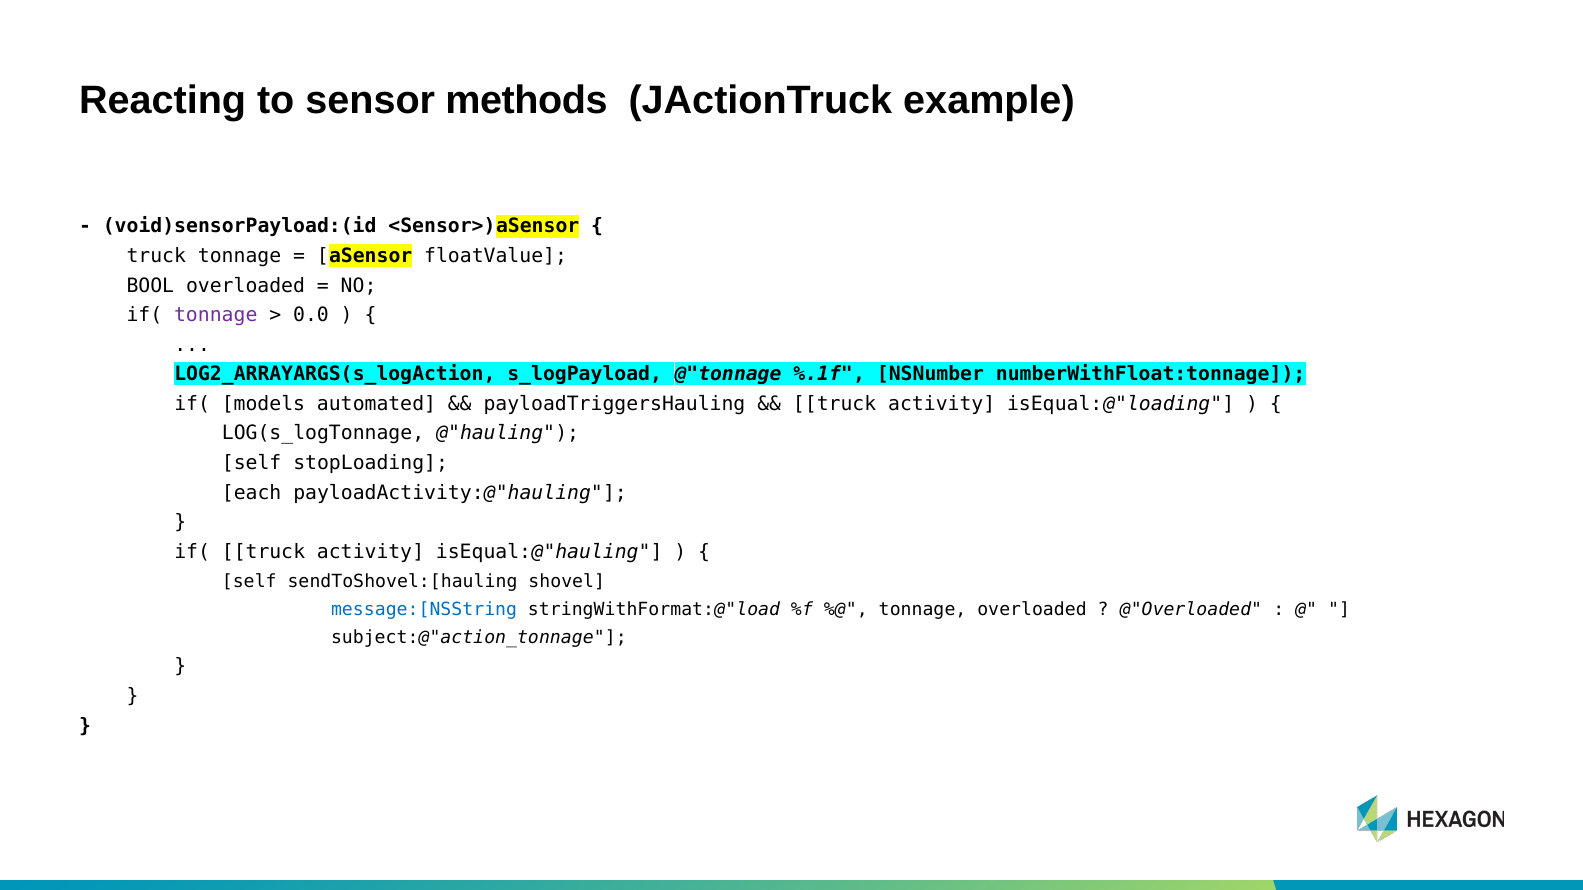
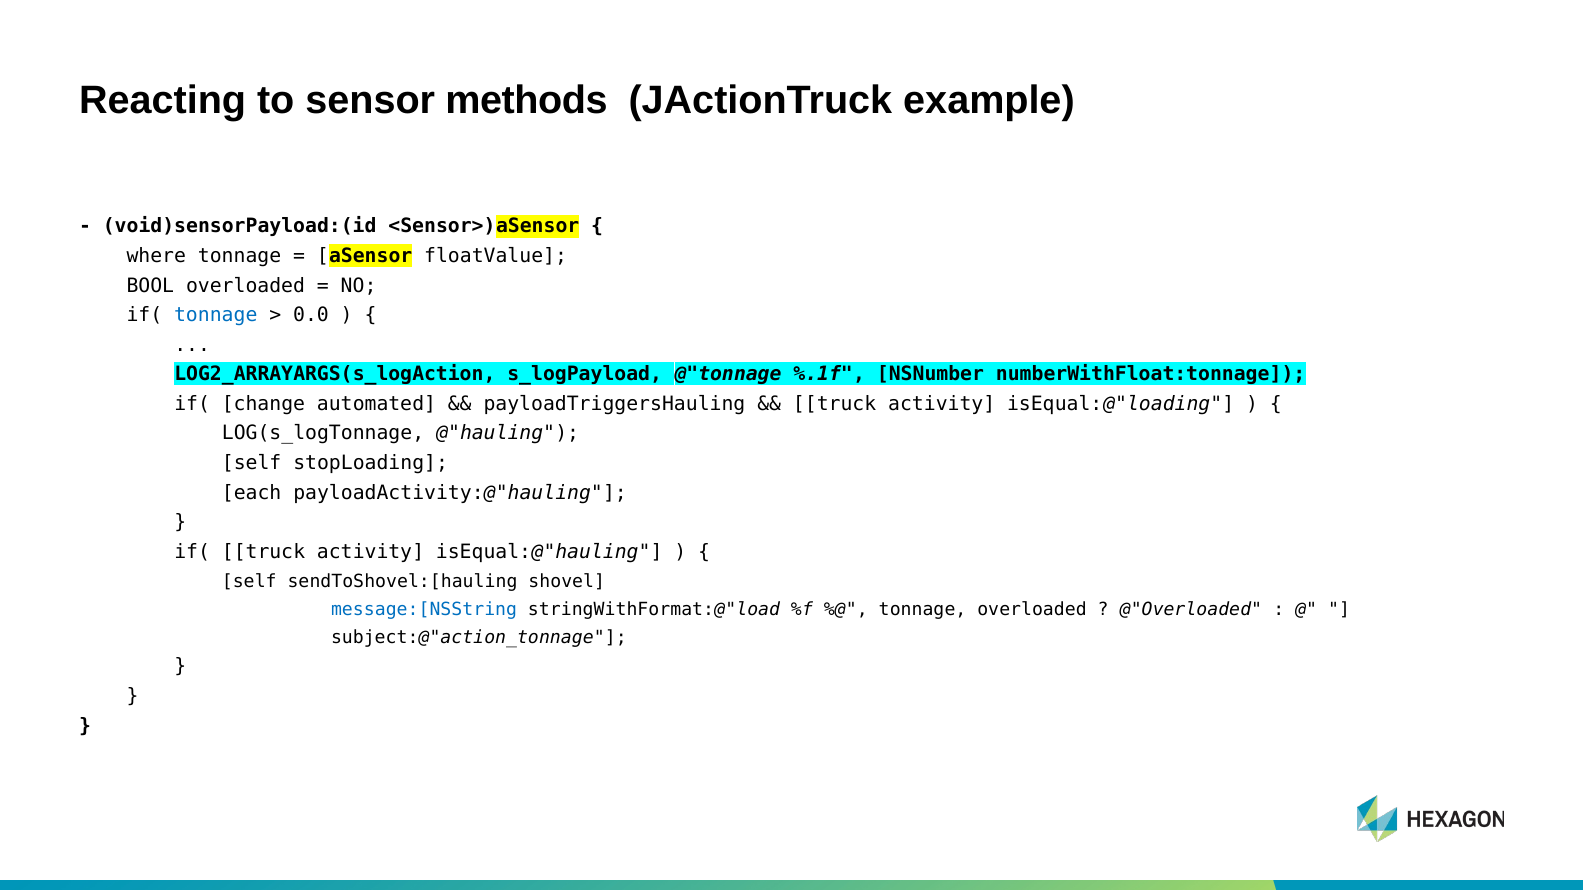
truck at (156, 256): truck -> where
tonnage at (216, 315) colour: purple -> blue
models: models -> change
